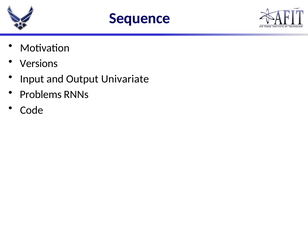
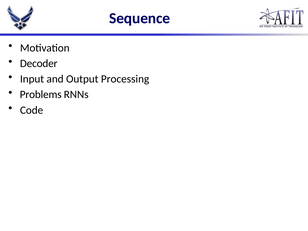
Versions: Versions -> Decoder
Univariate: Univariate -> Processing
